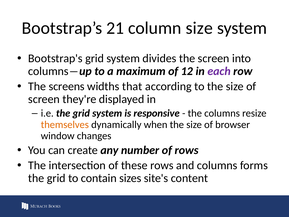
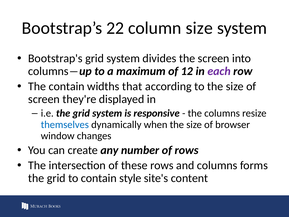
21: 21 -> 22
The screens: screens -> contain
themselves colour: orange -> blue
sizes: sizes -> style
